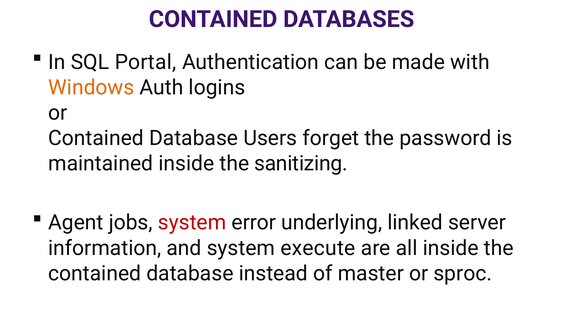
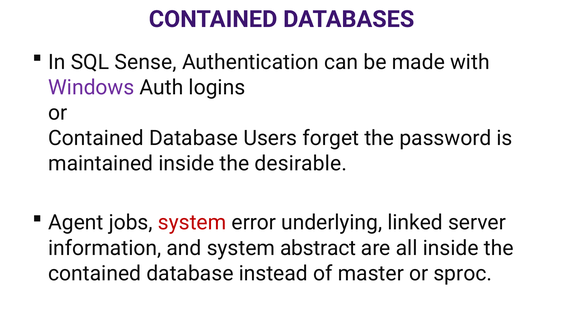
Portal: Portal -> Sense
Windows colour: orange -> purple
sanitizing: sanitizing -> desirable
execute: execute -> abstract
